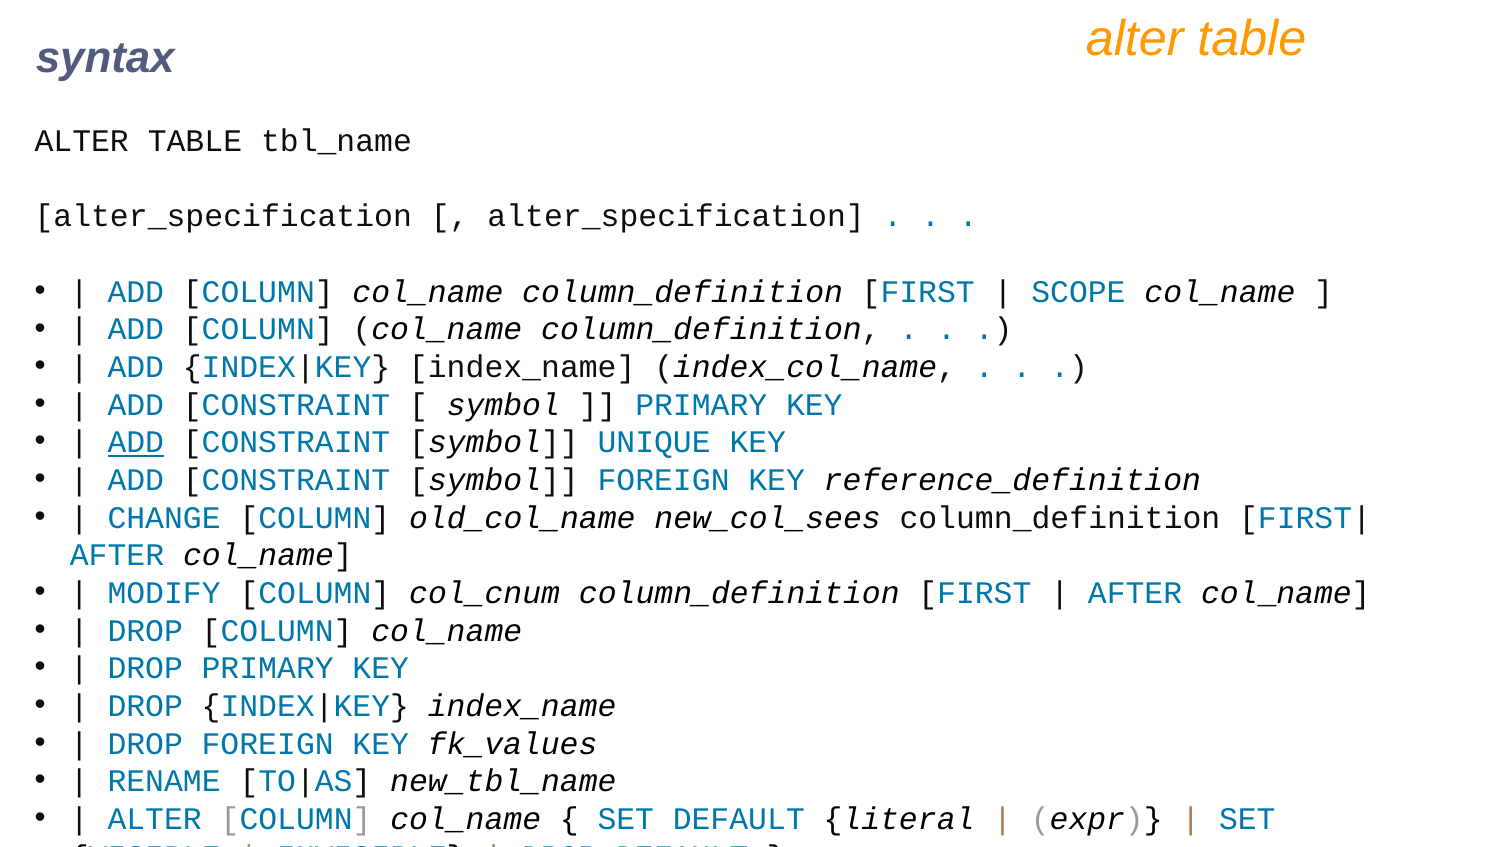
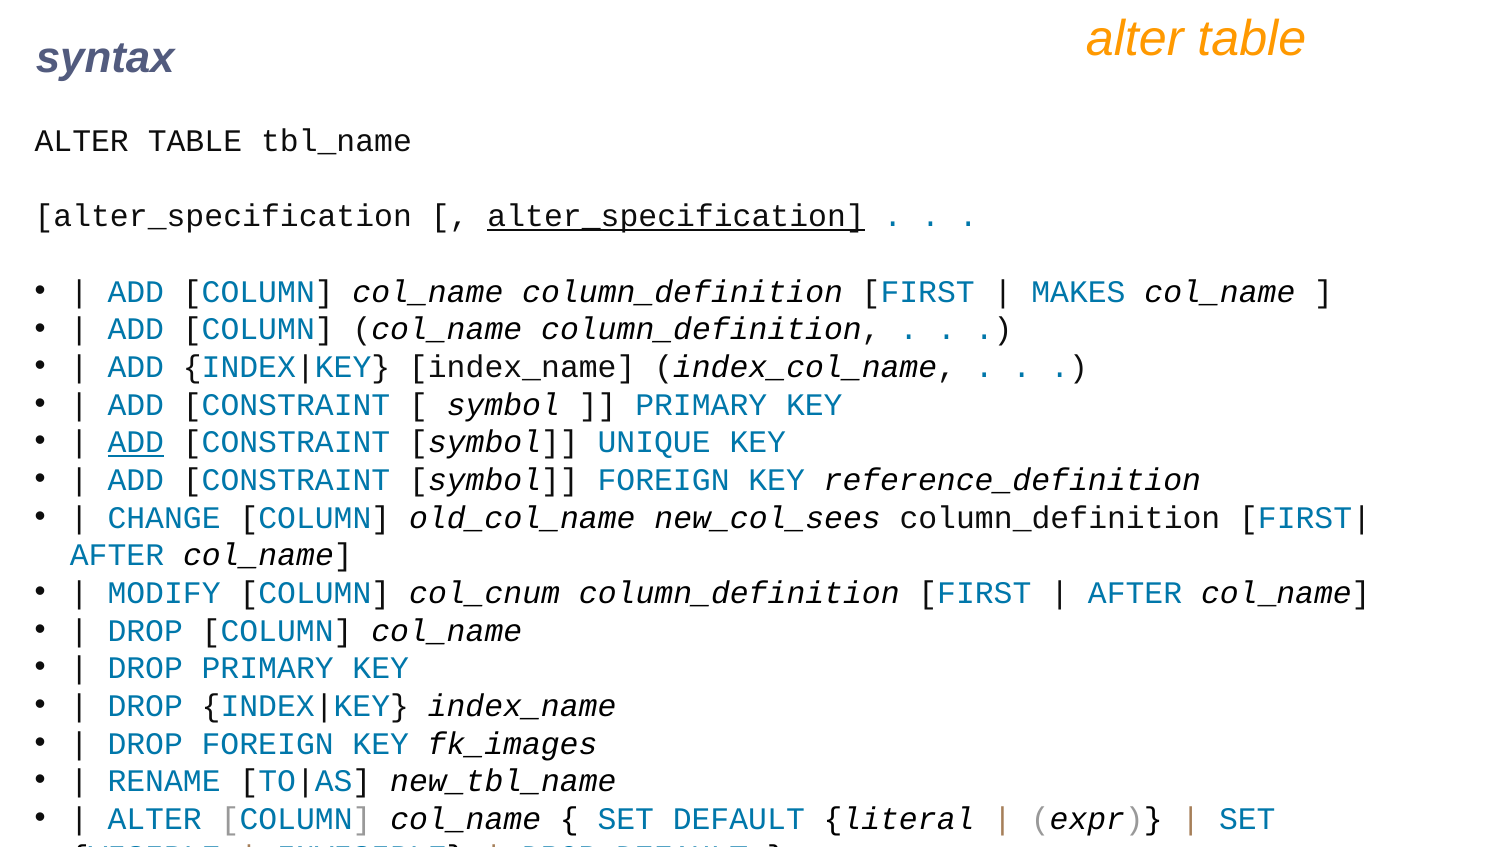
alter_specification at (676, 216) underline: none -> present
SCOPE: SCOPE -> MAKES
fk_values: fk_values -> fk_images
